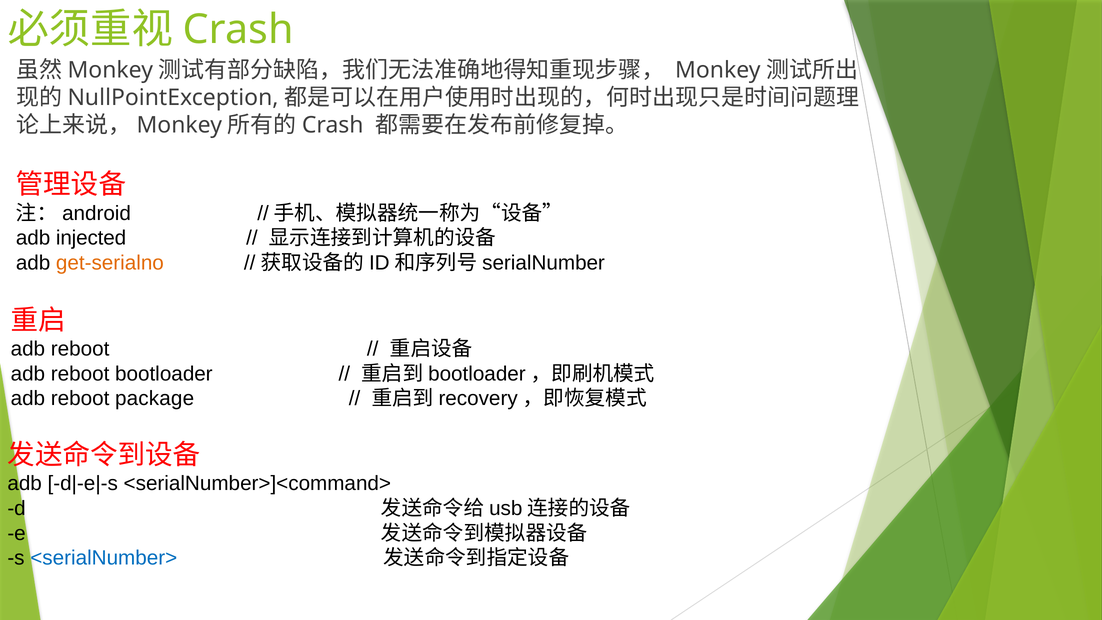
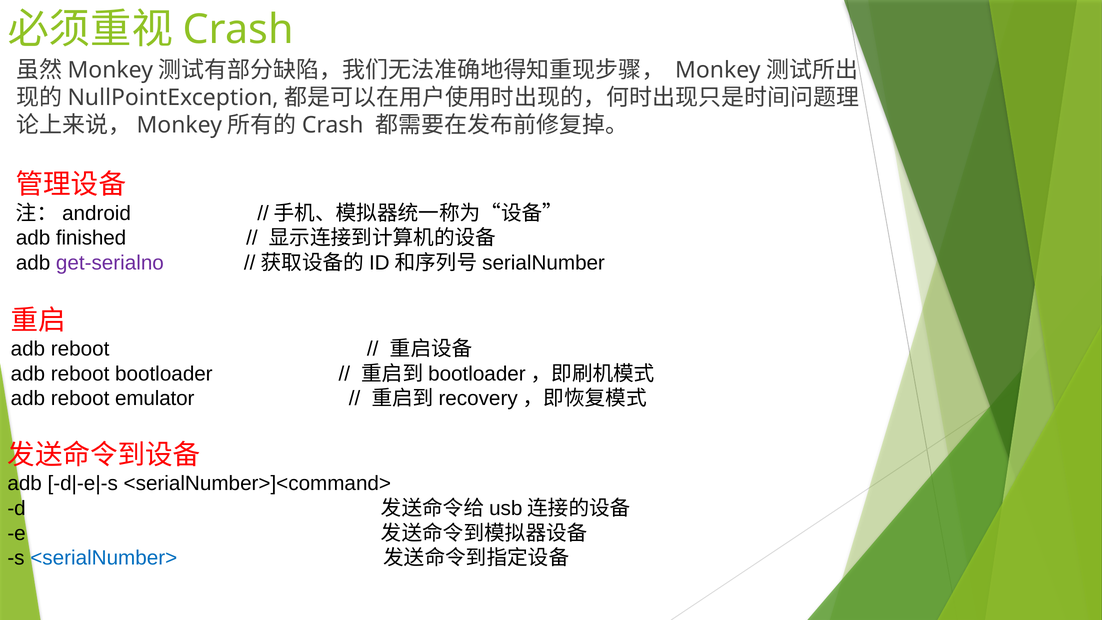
injected: injected -> finished
get-serialno colour: orange -> purple
package: package -> emulator
